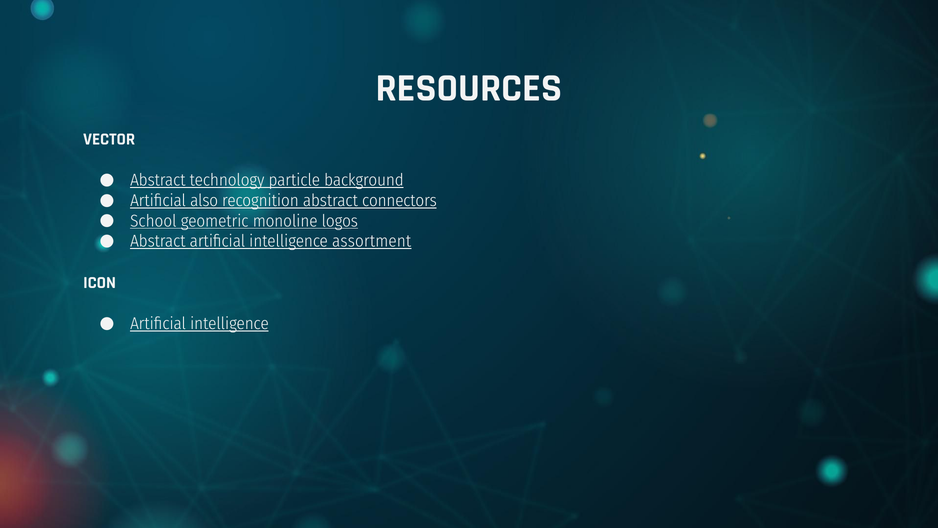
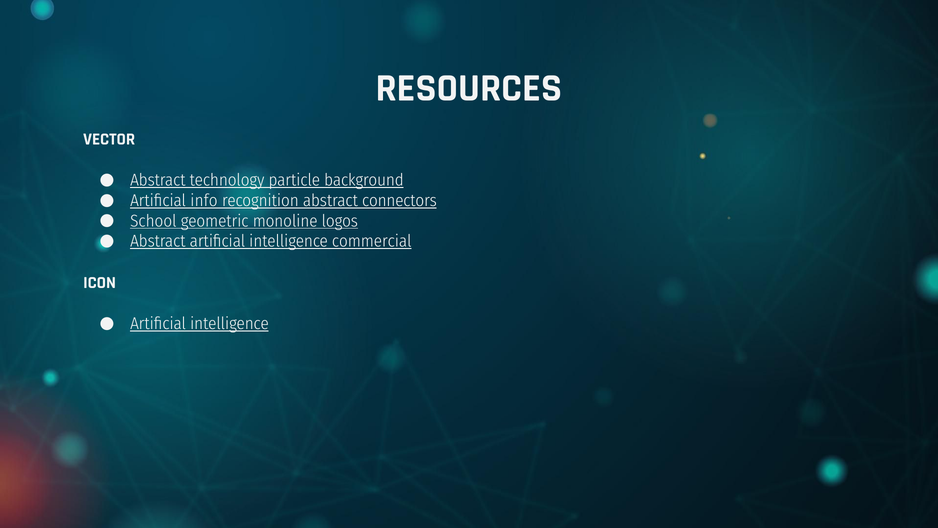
also: also -> info
assortment: assortment -> commercial
